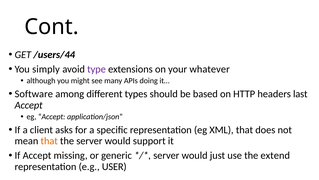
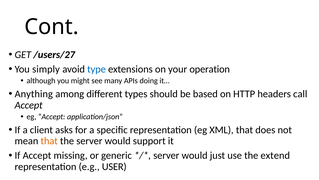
/users/44: /users/44 -> /users/27
type colour: purple -> blue
whatever: whatever -> operation
Software: Software -> Anything
last: last -> call
